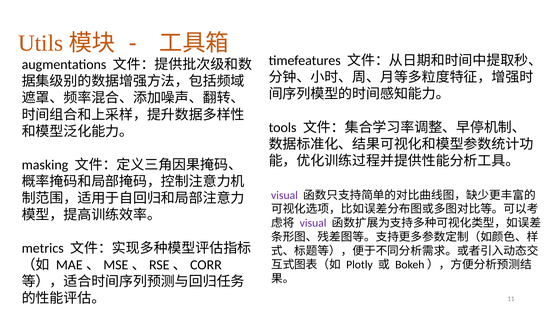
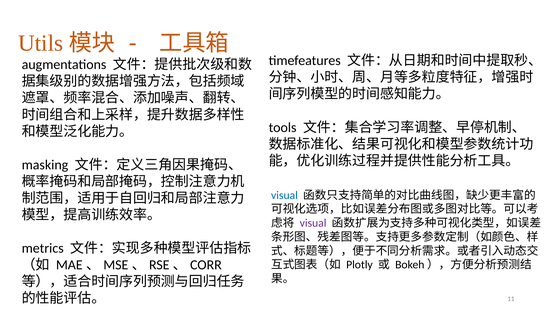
visual at (284, 195) colour: purple -> blue
